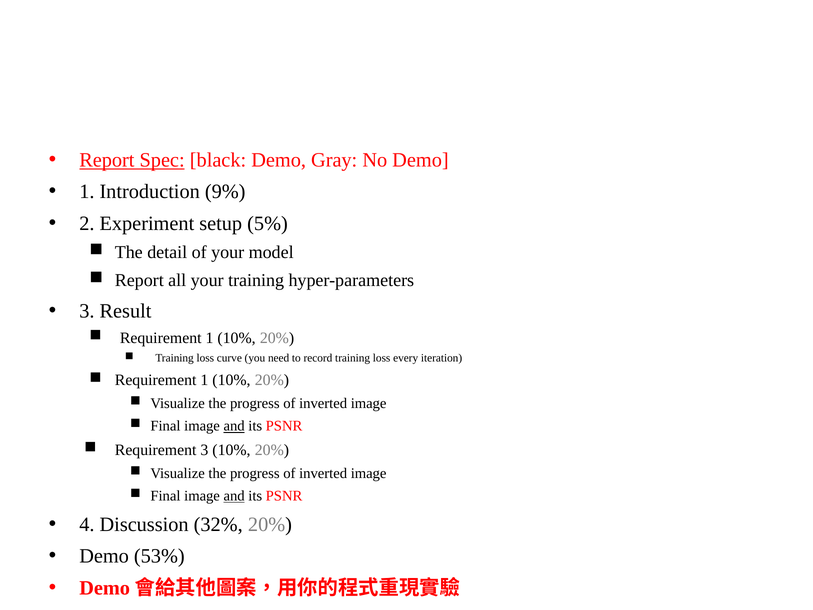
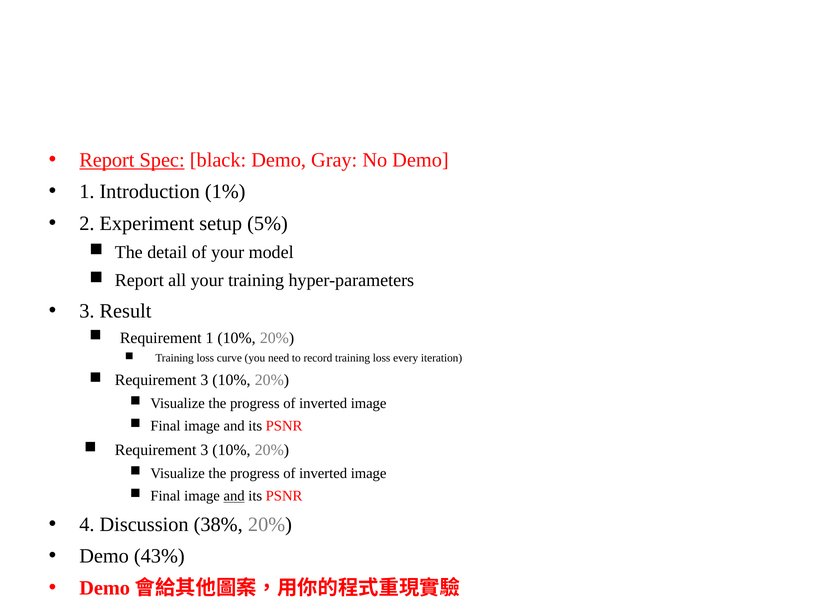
9%: 9% -> 1%
1 at (204, 380): 1 -> 3
and at (234, 426) underline: present -> none
32%: 32% -> 38%
53%: 53% -> 43%
